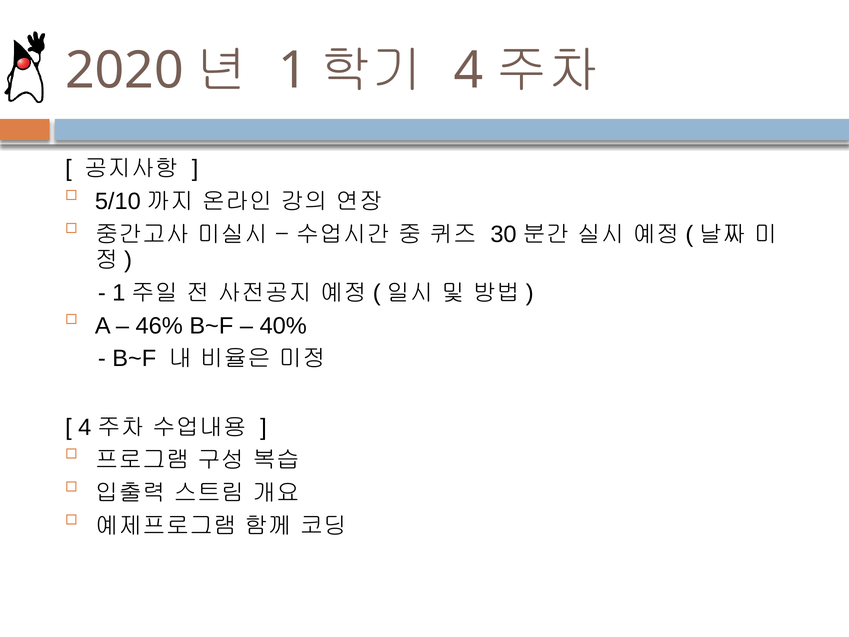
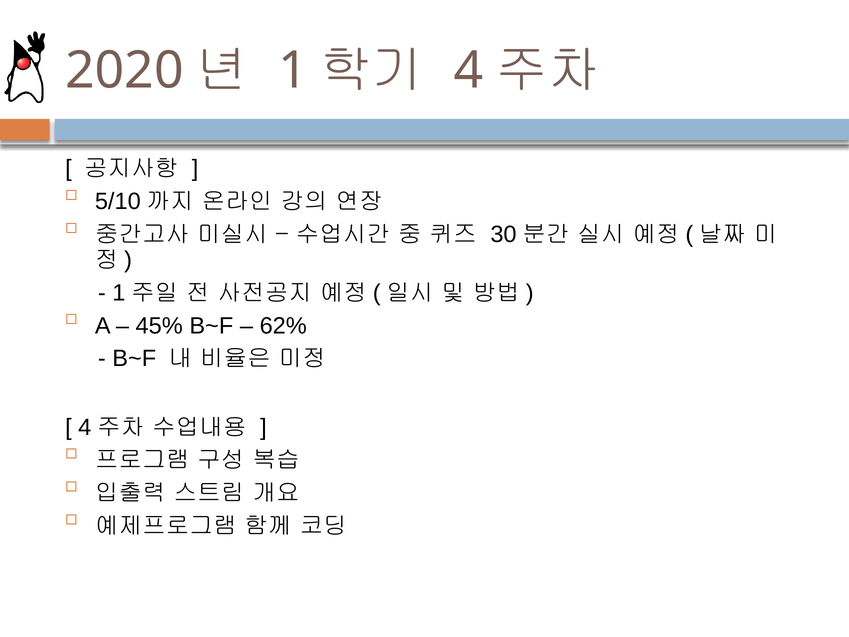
46%: 46% -> 45%
40%: 40% -> 62%
